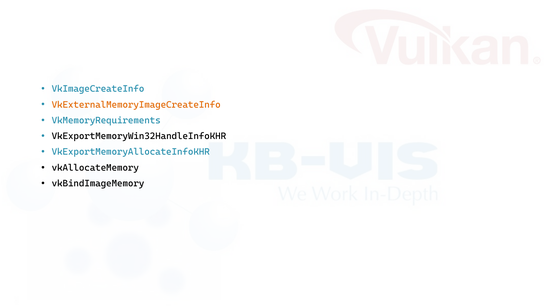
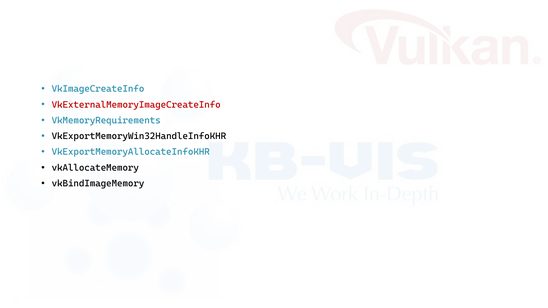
VkExternalMemoryImageCreateInfo colour: orange -> red
